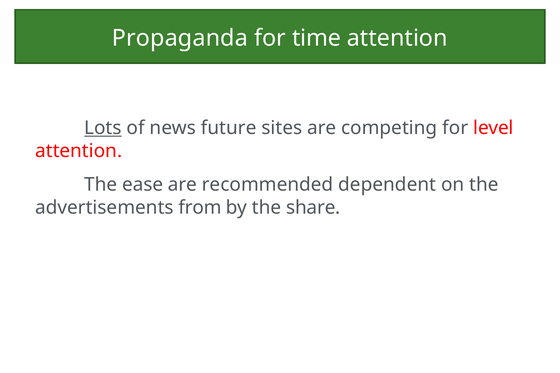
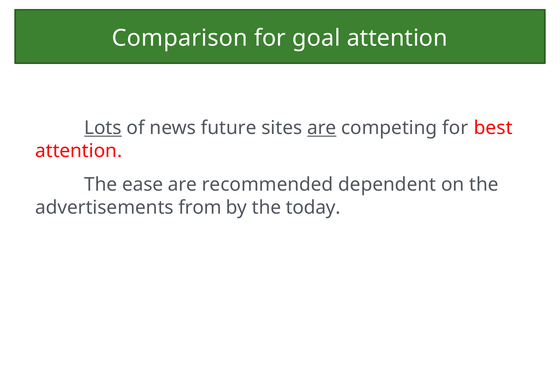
Propaganda: Propaganda -> Comparison
time: time -> goal
are at (322, 128) underline: none -> present
level: level -> best
share: share -> today
